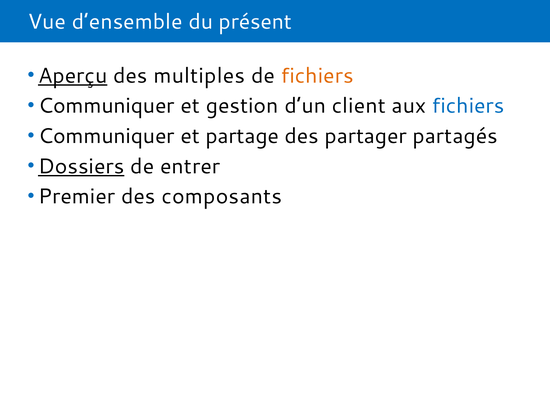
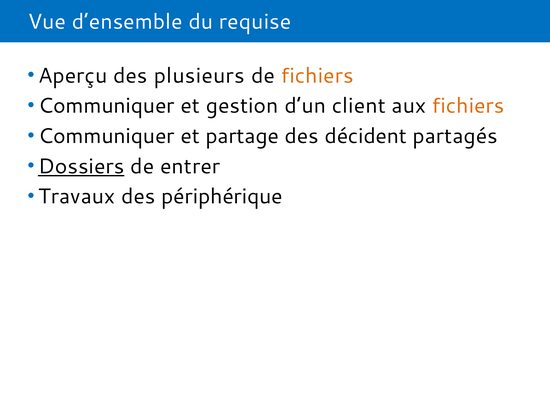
présent: présent -> requise
Aperçu underline: present -> none
multiples: multiples -> plusieurs
fichiers at (468, 106) colour: blue -> orange
partager: partager -> décident
Premier: Premier -> Travaux
composants: composants -> périphérique
